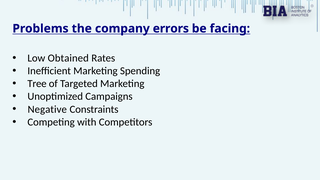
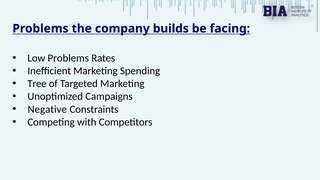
errors: errors -> builds
Low Obtained: Obtained -> Problems
